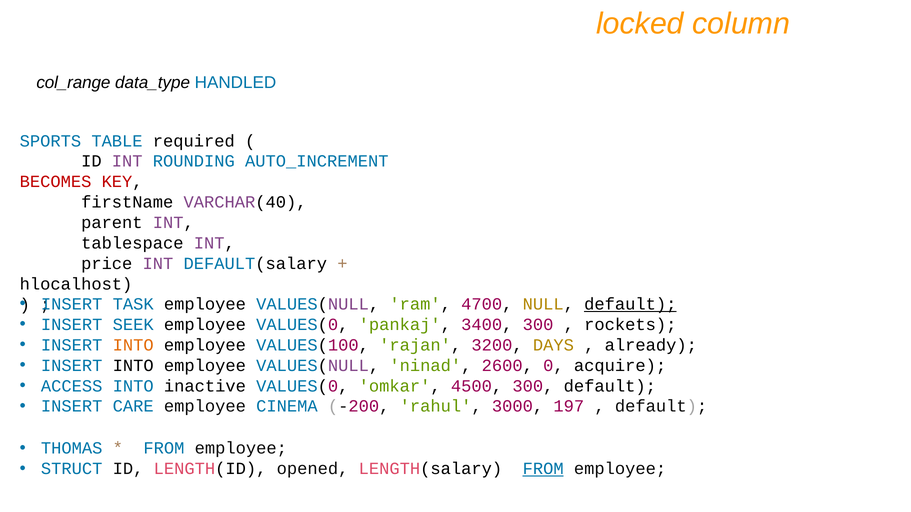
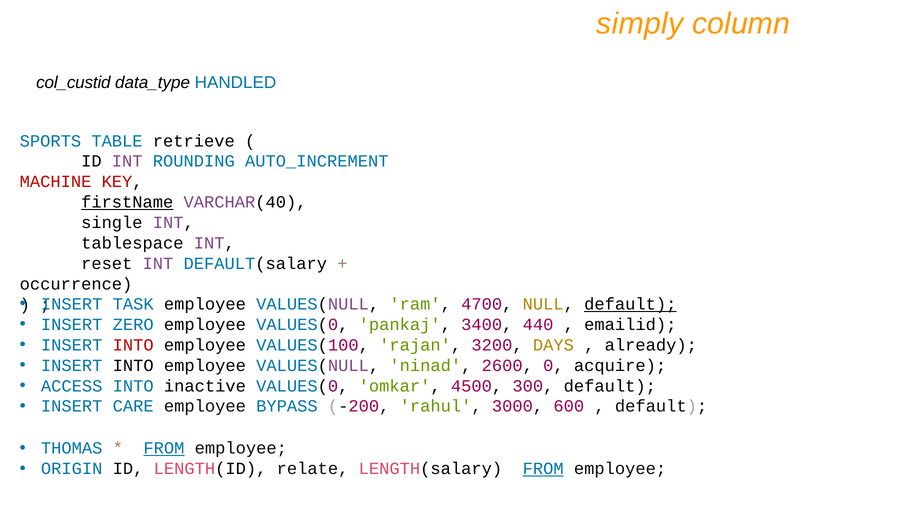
locked: locked -> simply
col_range: col_range -> col_custid
required: required -> retrieve
BECOMES: BECOMES -> MACHINE
firstName underline: none -> present
parent: parent -> single
price: price -> reset
hlocalhost: hlocalhost -> occurrence
SEEK: SEEK -> ZERO
3400 300: 300 -> 440
rockets: rockets -> emailid
INTO at (133, 345) colour: orange -> red
CINEMA: CINEMA -> BYPASS
197: 197 -> 600
FROM at (164, 449) underline: none -> present
STRUCT: STRUCT -> ORIGIN
opened: opened -> relate
